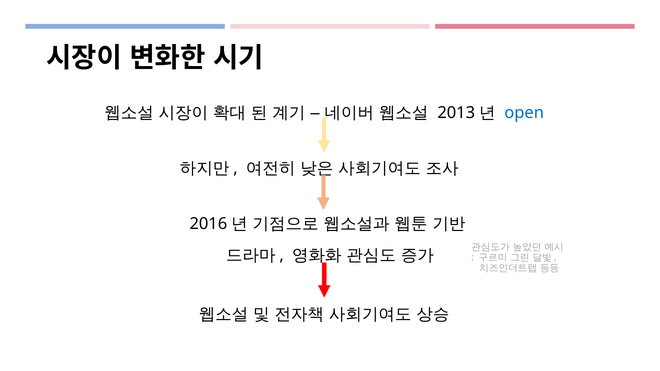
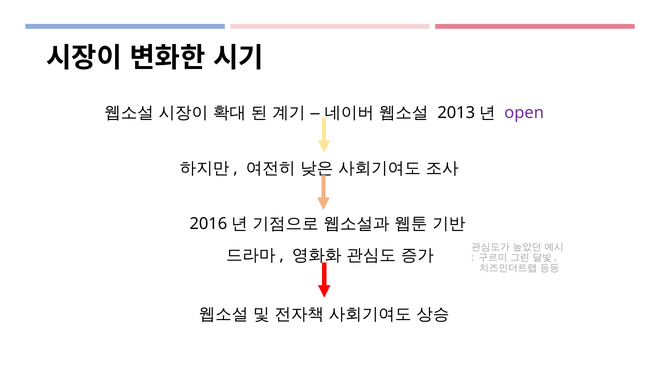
open colour: blue -> purple
